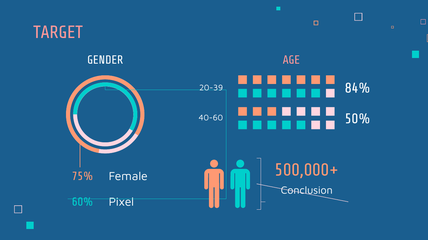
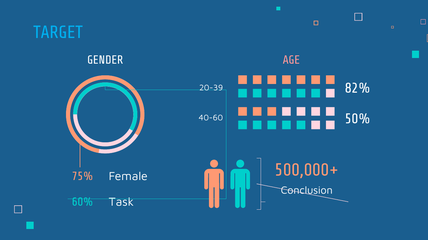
TARGET colour: pink -> light blue
84%: 84% -> 82%
Pixel: Pixel -> Task
